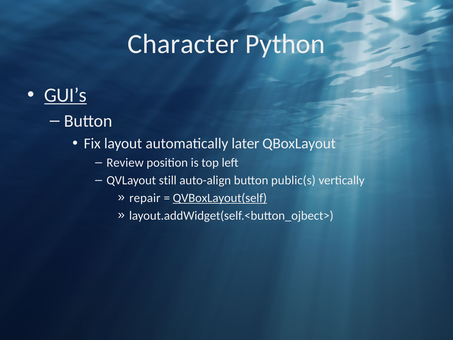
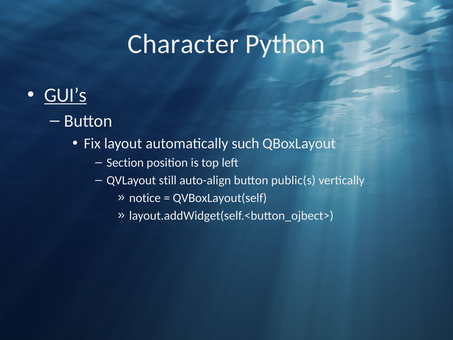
later: later -> such
Review: Review -> Section
repair: repair -> notice
QVBoxLayout(self underline: present -> none
